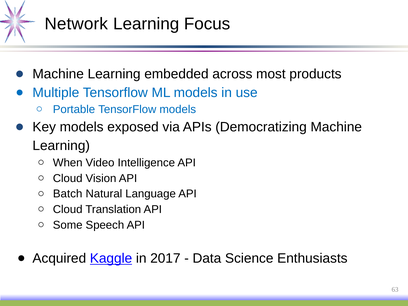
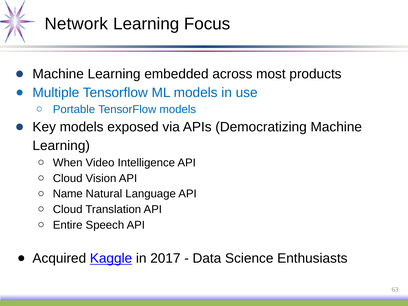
Batch: Batch -> Name
Some: Some -> Entire
